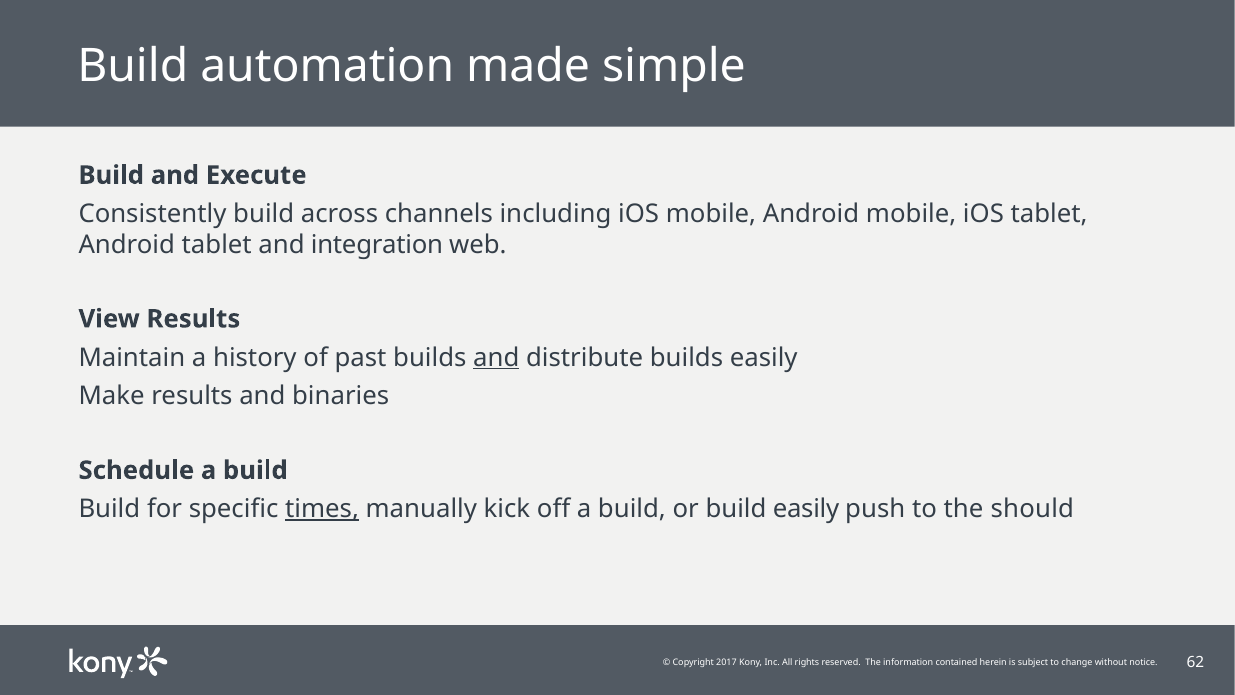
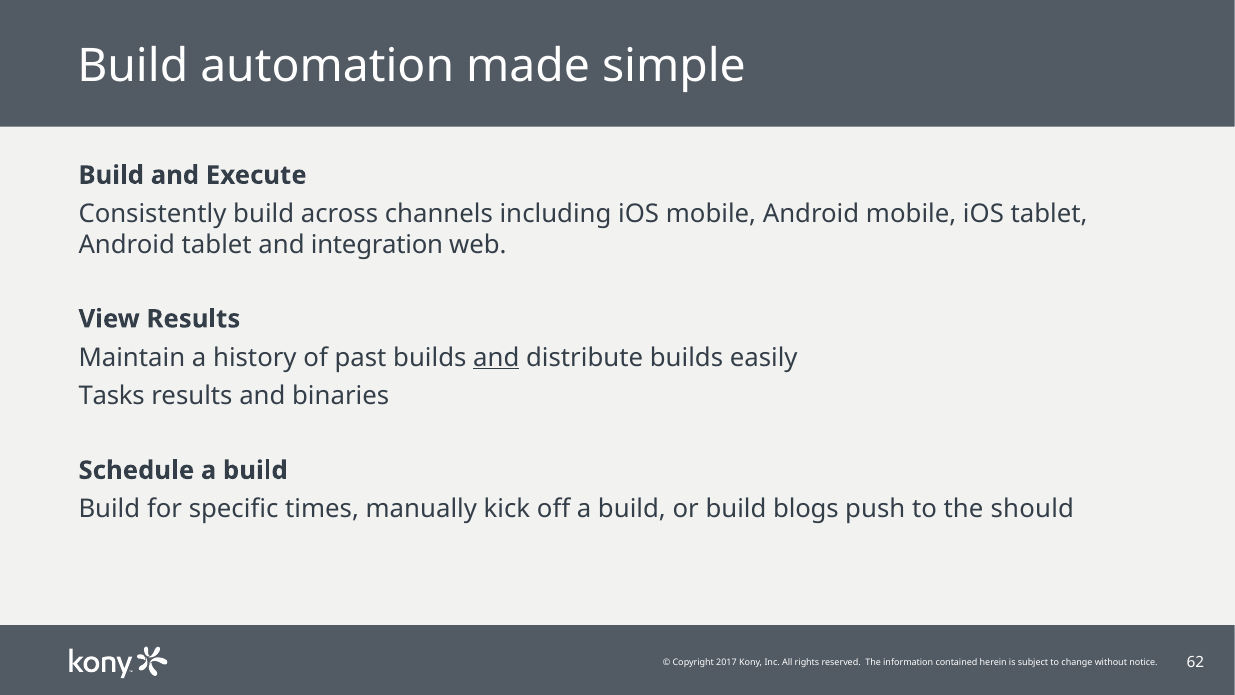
Make: Make -> Tasks
times underline: present -> none
build easily: easily -> blogs
